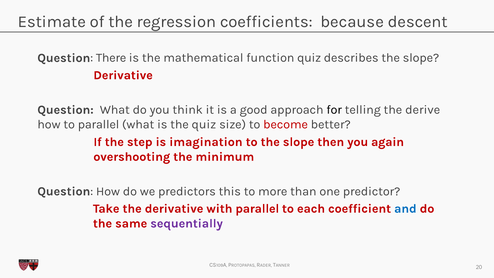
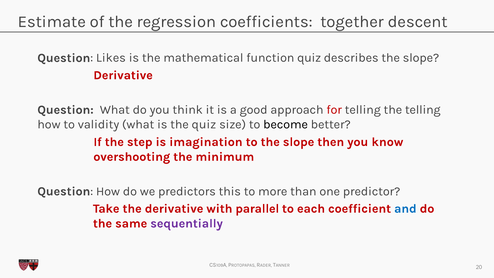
because: because -> together
There: There -> Likes
for colour: black -> red
the derive: derive -> telling
to parallel: parallel -> validity
become colour: red -> black
again: again -> know
